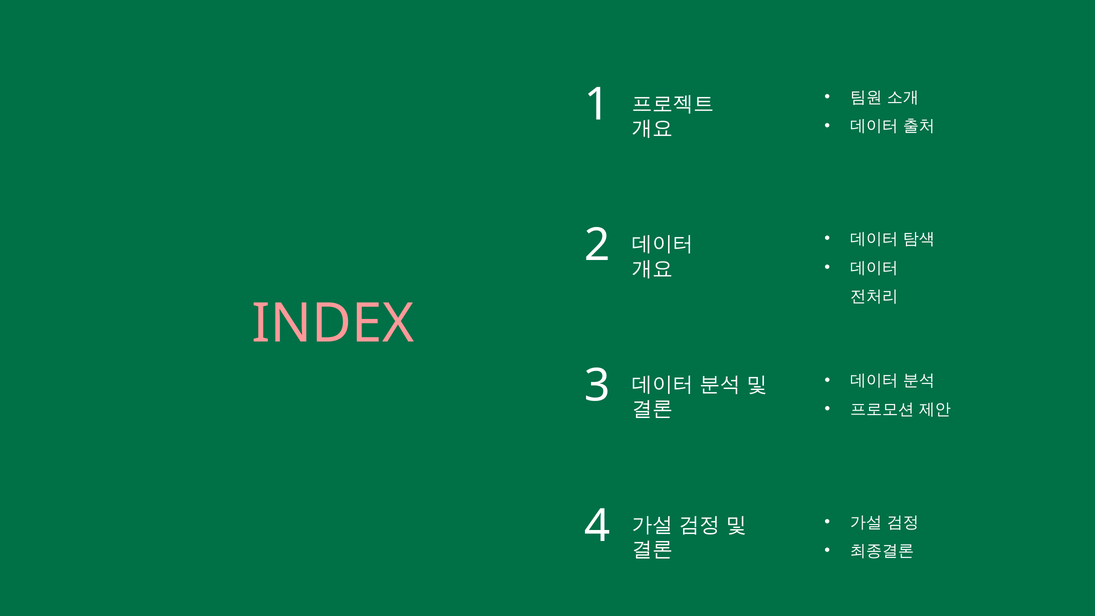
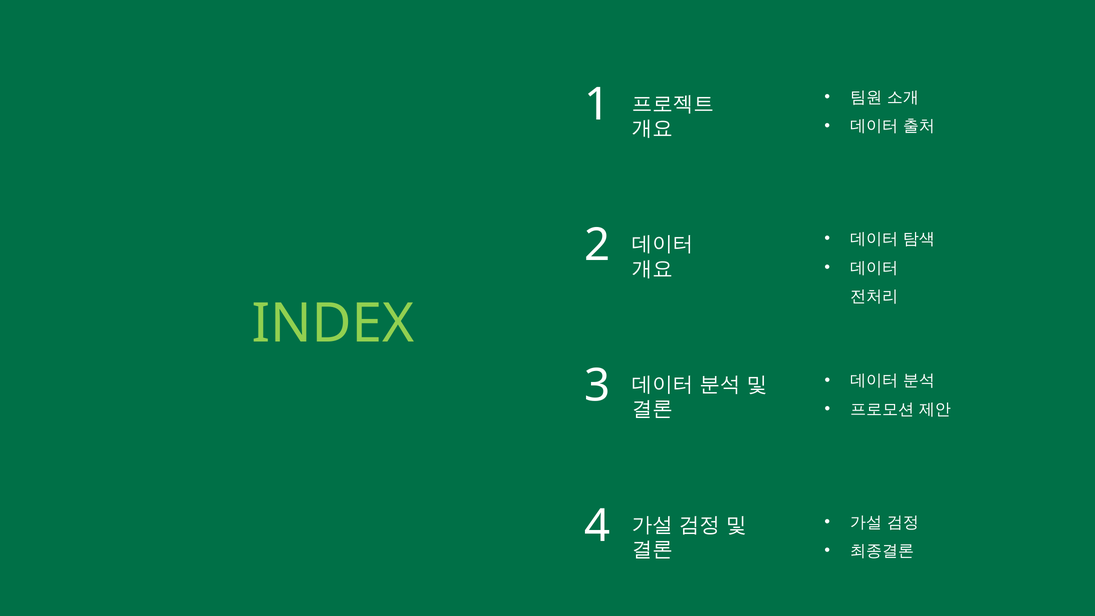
INDEX colour: pink -> light green
